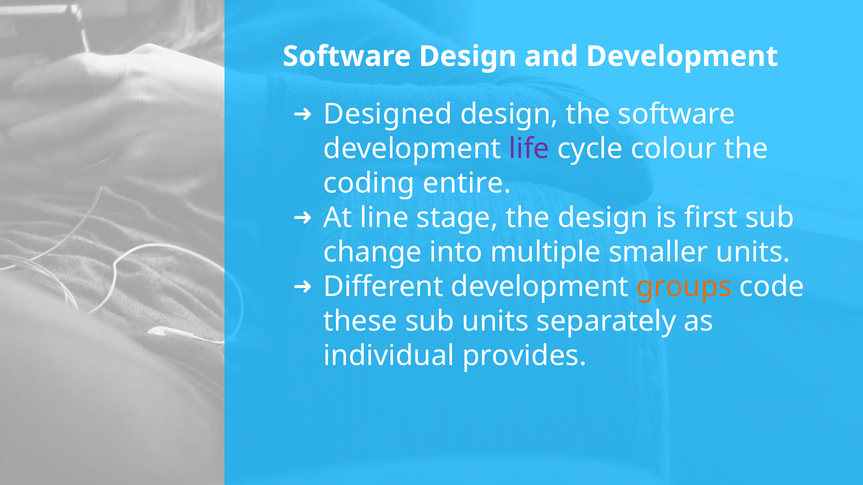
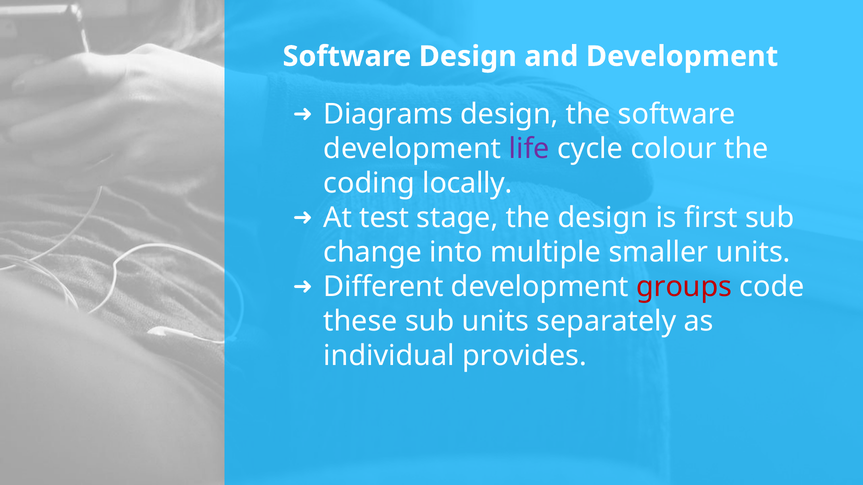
Designed: Designed -> Diagrams
entire: entire -> locally
line: line -> test
groups colour: orange -> red
